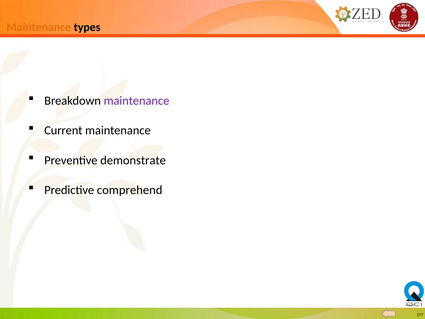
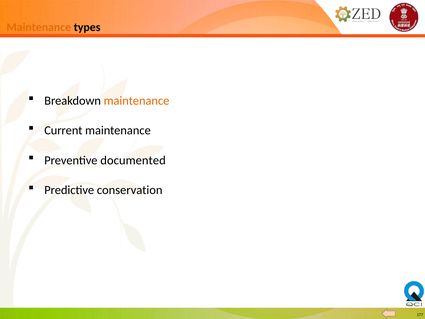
maintenance at (137, 101) colour: purple -> orange
demonstrate: demonstrate -> documented
comprehend: comprehend -> conservation
